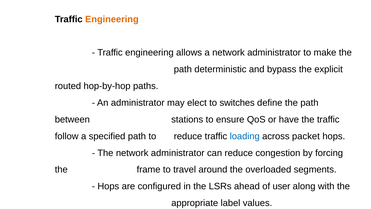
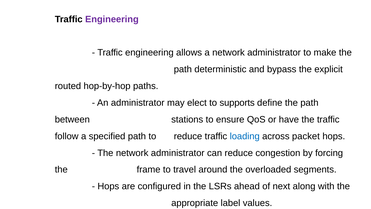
Engineering at (112, 19) colour: orange -> purple
switches: switches -> supports
user: user -> next
